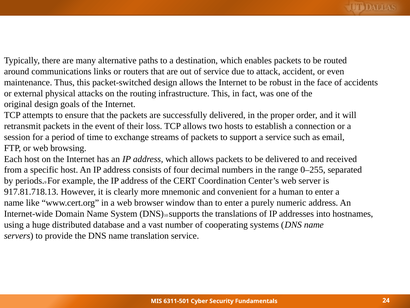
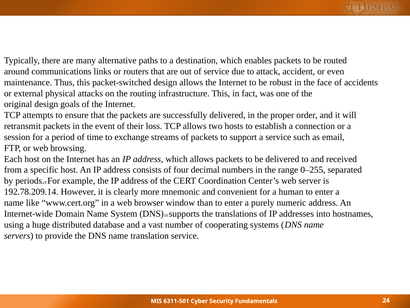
917.81.718.13: 917.81.718.13 -> 192.78.209.14
